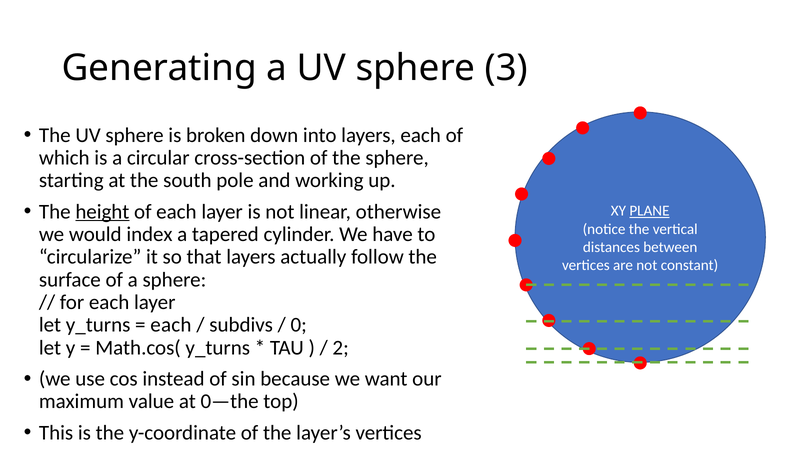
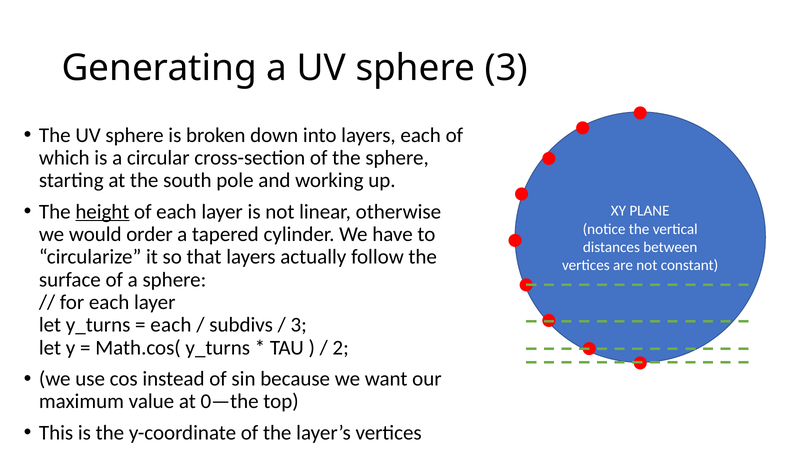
PLANE underline: present -> none
index: index -> order
0 at (299, 325): 0 -> 3
